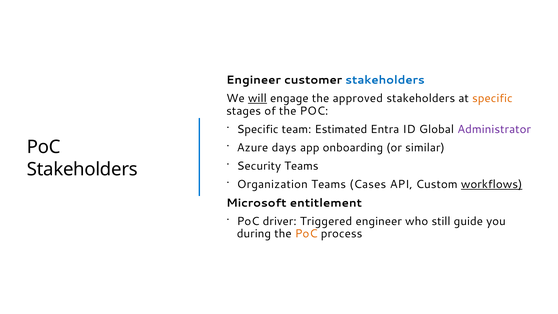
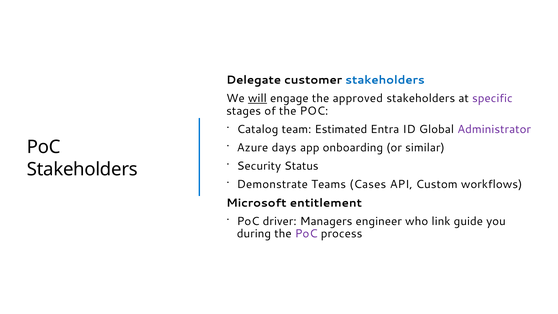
Engineer at (254, 80): Engineer -> Delegate
specific at (492, 98) colour: orange -> purple
Specific at (258, 129): Specific -> Catalog
Security Teams: Teams -> Status
Organization: Organization -> Demonstrate
workflows underline: present -> none
Triggered: Triggered -> Managers
still: still -> link
PoC at (306, 234) colour: orange -> purple
